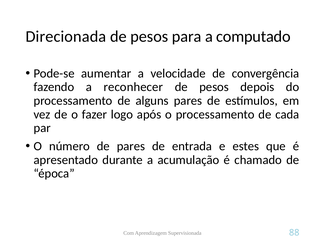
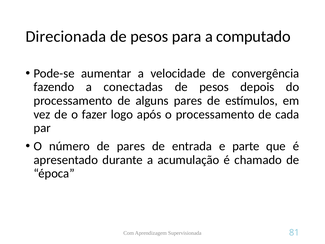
reconhecer: reconhecer -> conectadas
estes: estes -> parte
88: 88 -> 81
